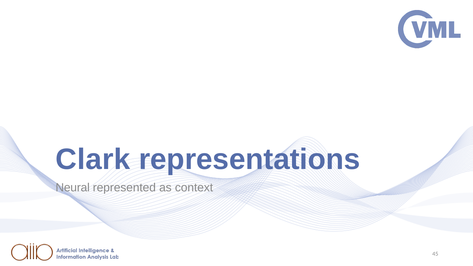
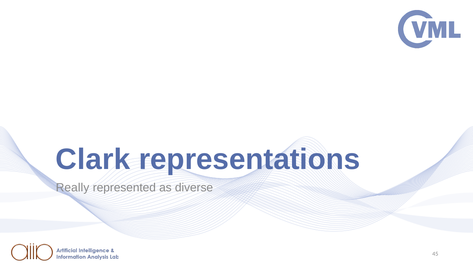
Neural: Neural -> Really
context: context -> diverse
